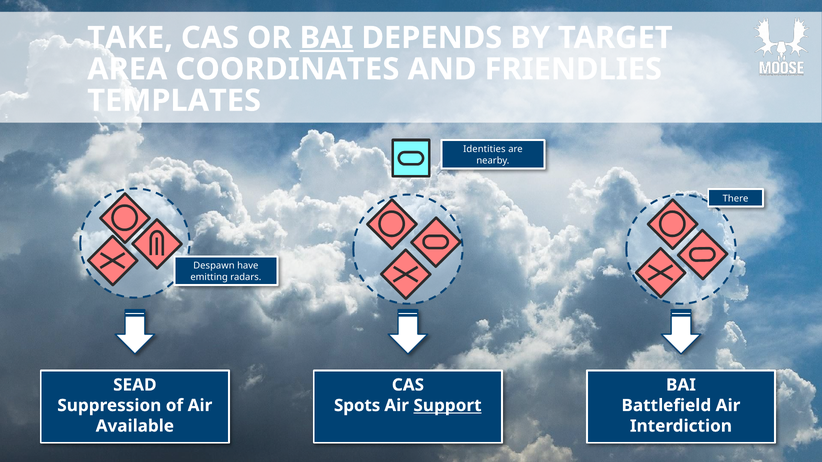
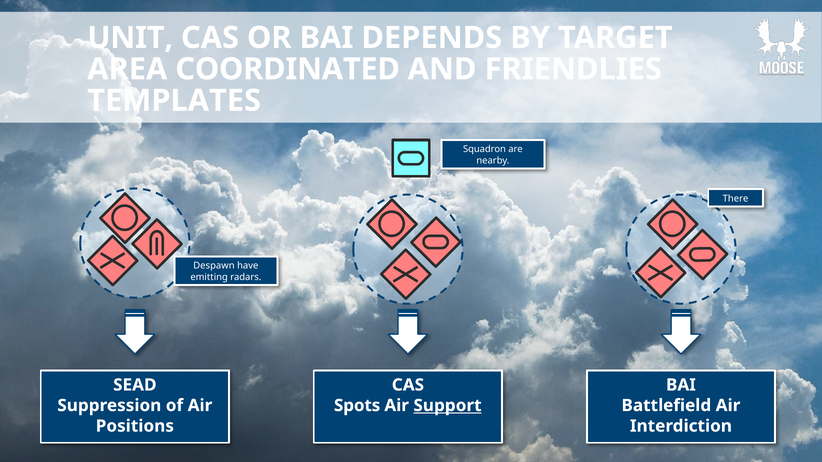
TAKE: TAKE -> UNIT
BAI at (326, 38) underline: present -> none
COORDINATES: COORDINATES -> COORDINATED
Identities: Identities -> Squadron
Available: Available -> Positions
